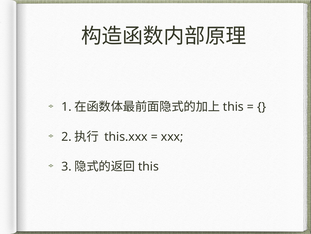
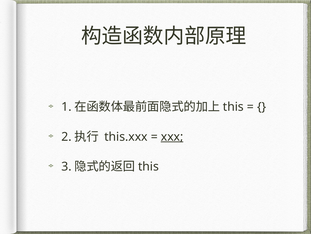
xxx underline: none -> present
